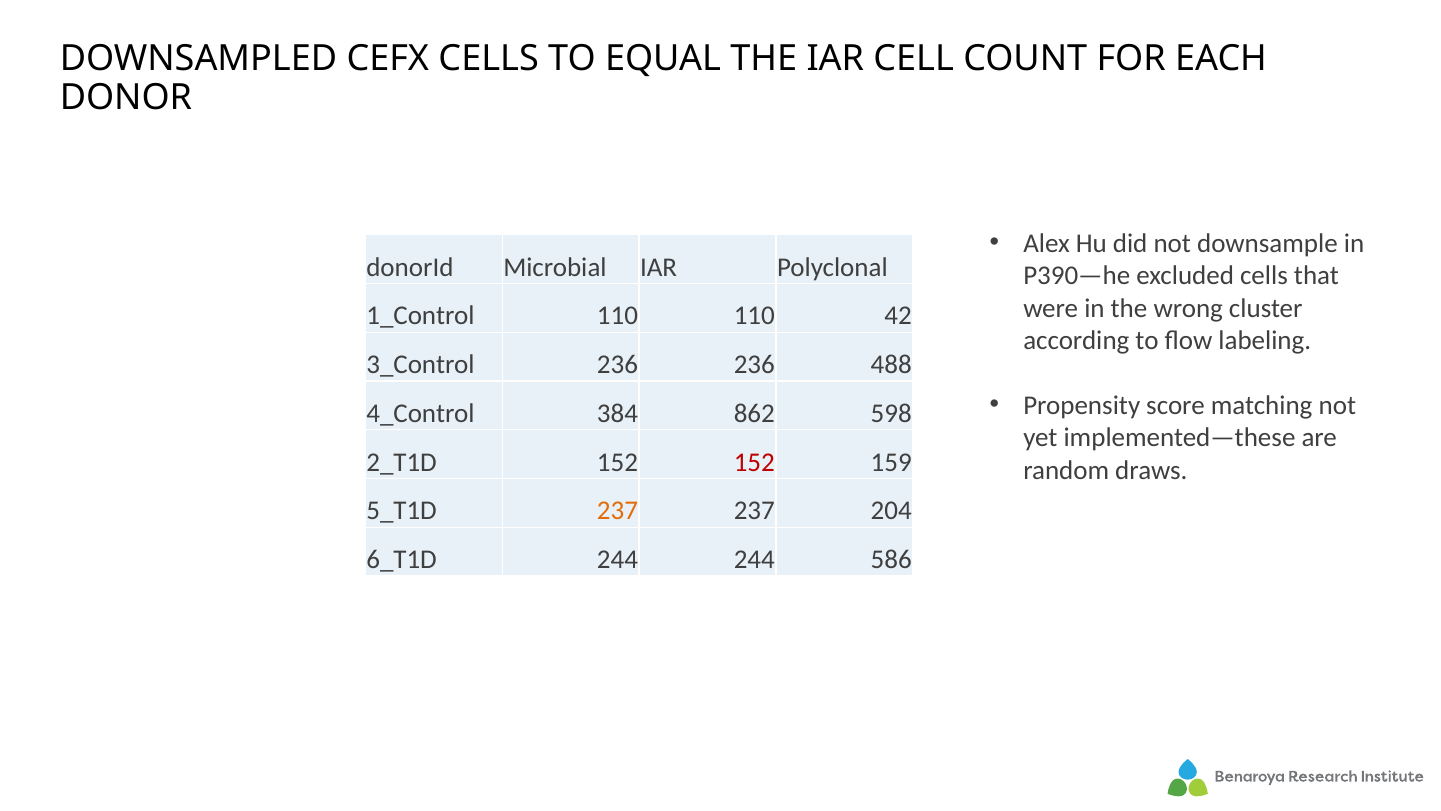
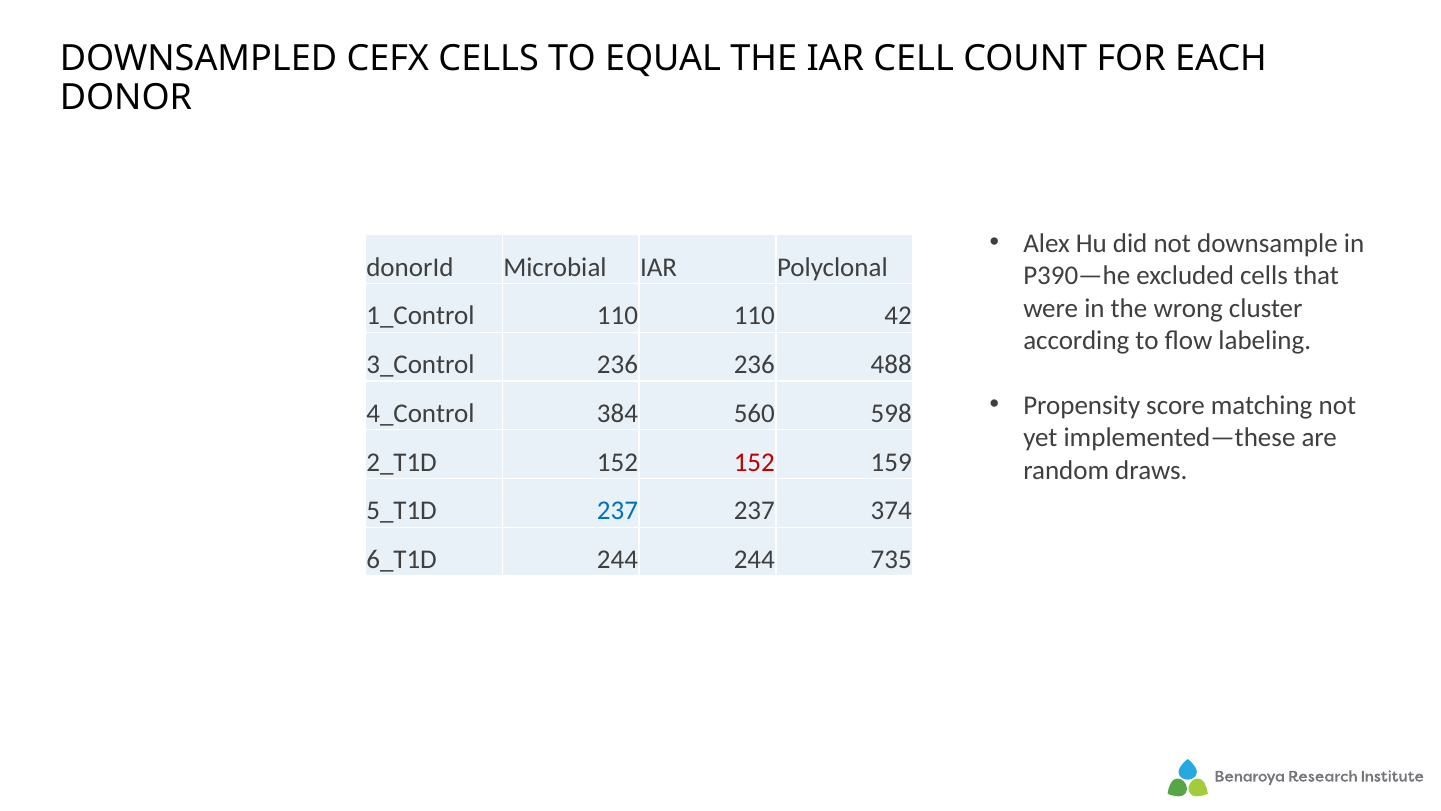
862: 862 -> 560
237 at (617, 511) colour: orange -> blue
204: 204 -> 374
586: 586 -> 735
